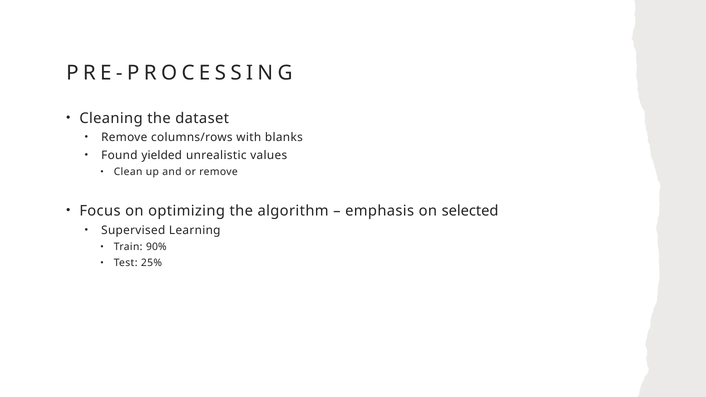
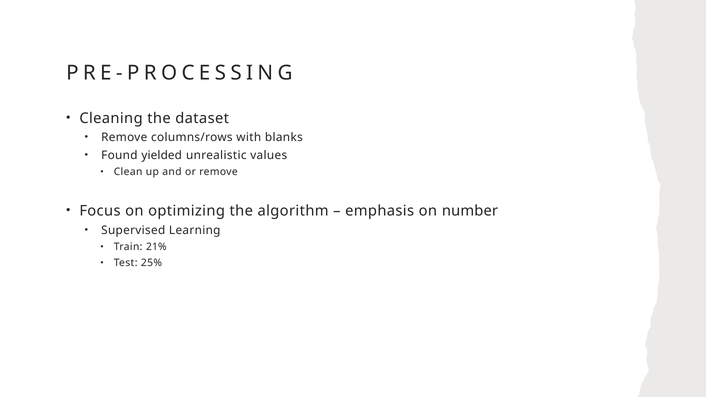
selected: selected -> number
90%: 90% -> 21%
